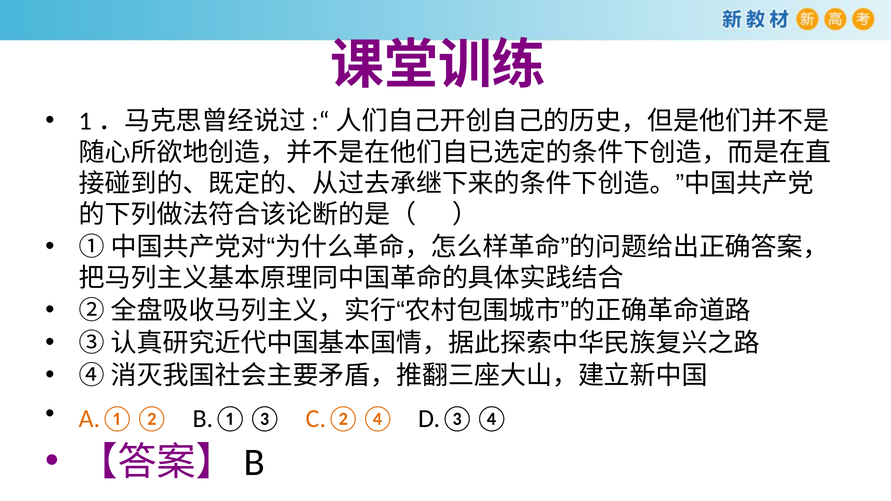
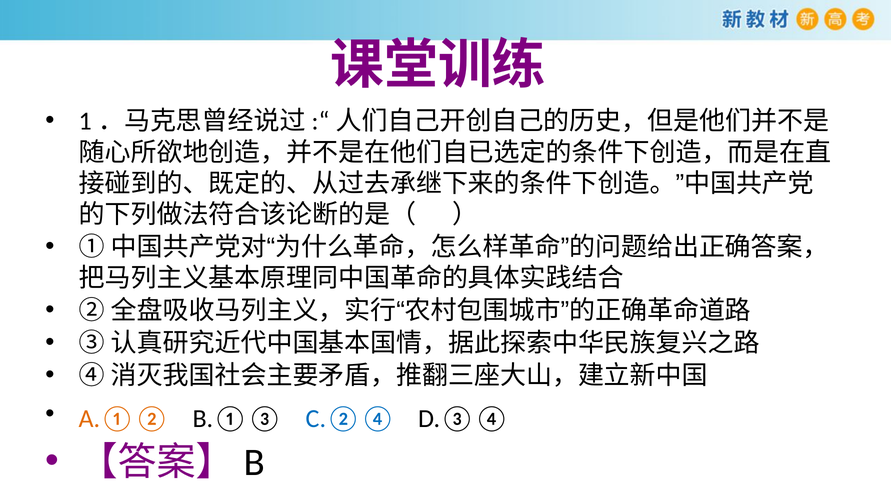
C.②④ colour: orange -> blue
